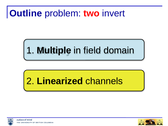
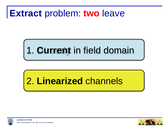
Outline: Outline -> Extract
invert: invert -> leave
Multiple: Multiple -> Current
